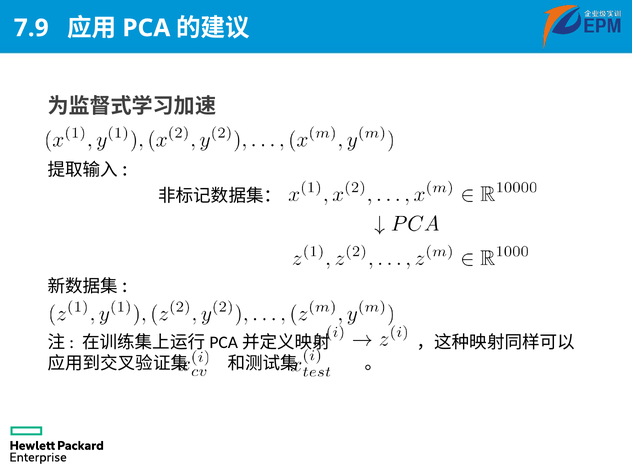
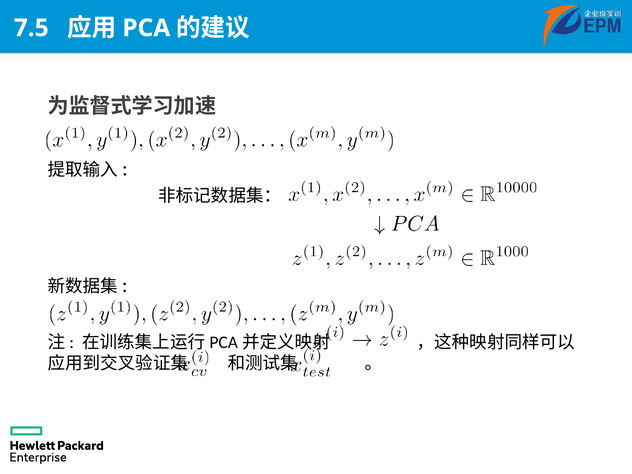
7.9: 7.9 -> 7.5
